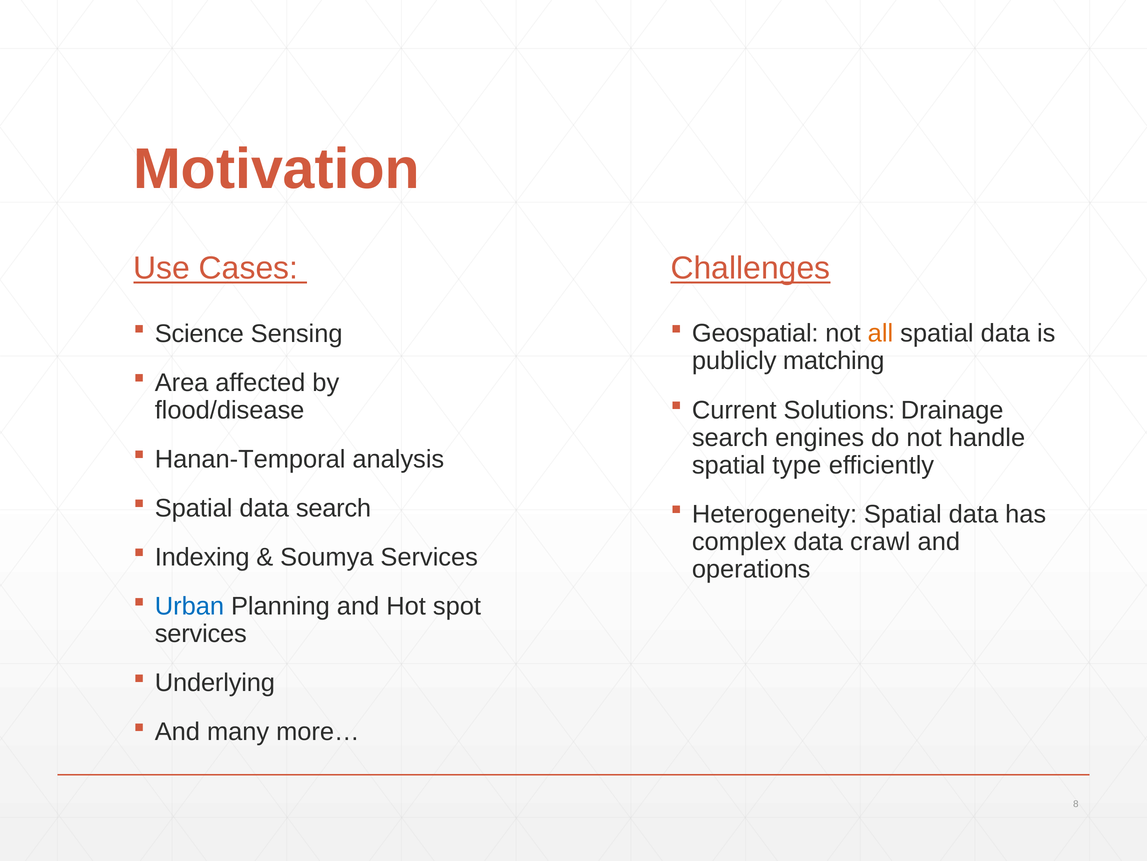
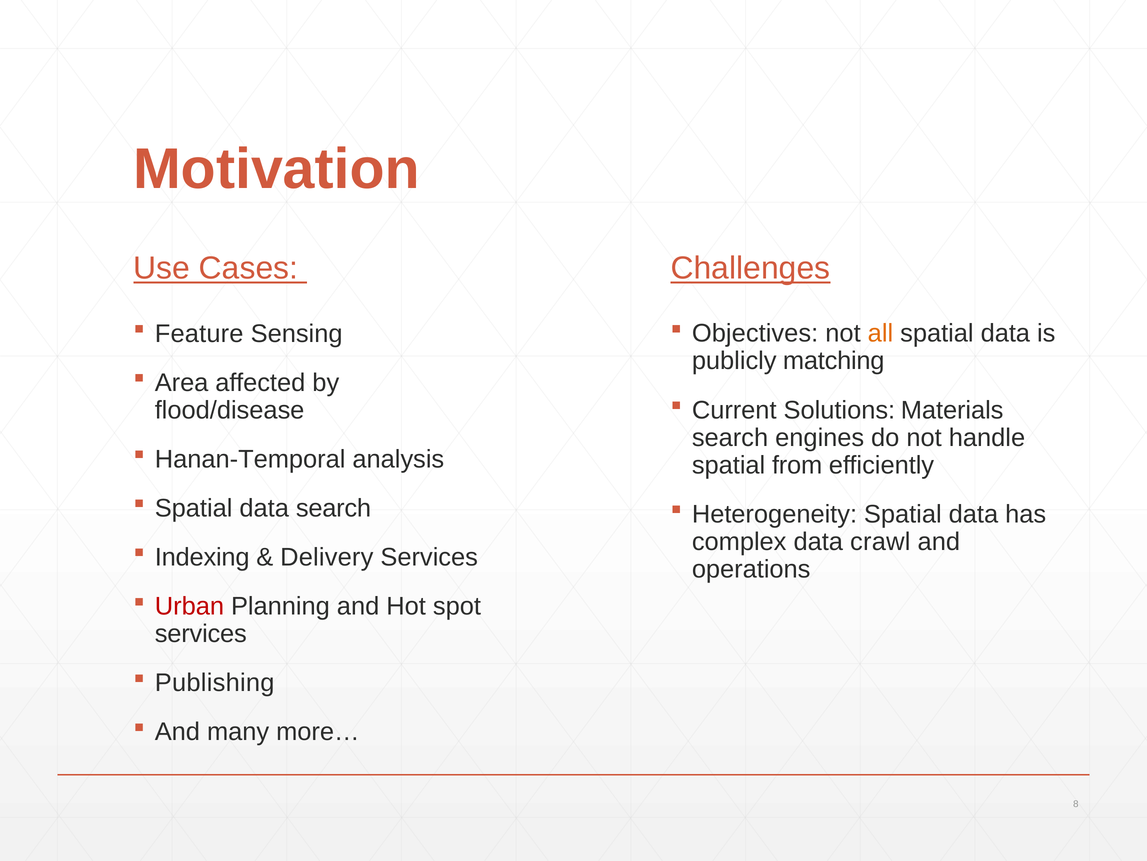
Geospatial: Geospatial -> Objectives
Science: Science -> Feature
Drainage: Drainage -> Materials
type: type -> from
Soumya: Soumya -> Delivery
Urban colour: blue -> red
Underlying: Underlying -> Publishing
